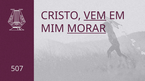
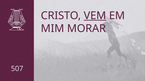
MORAR underline: present -> none
